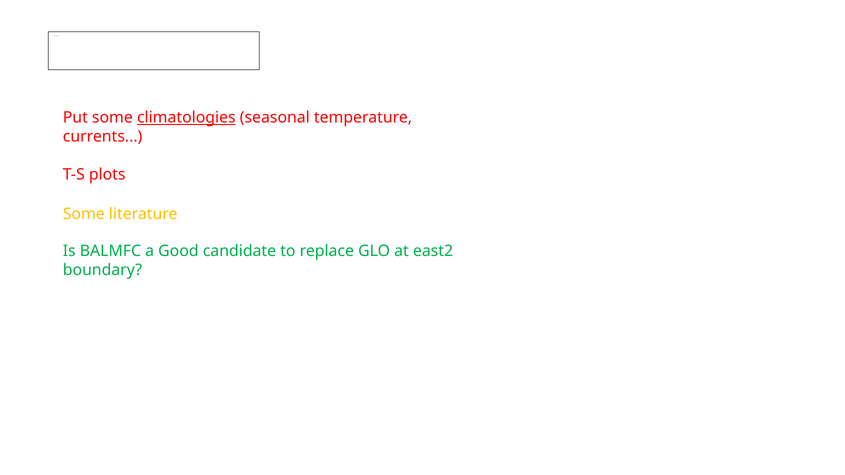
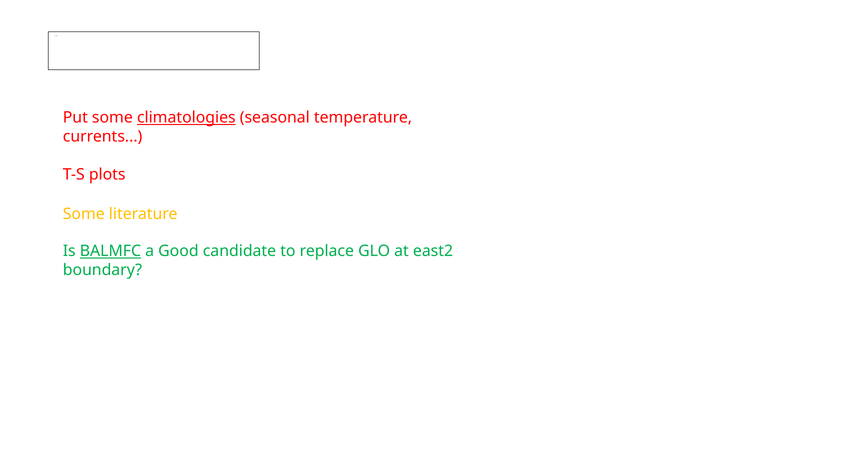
BALMFC underline: none -> present
